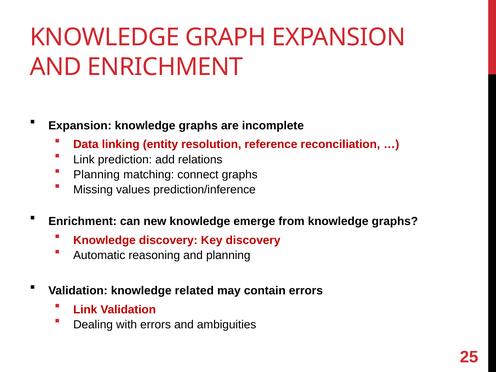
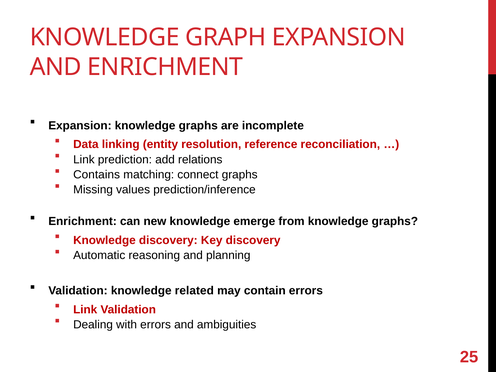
Planning at (97, 175): Planning -> Contains
